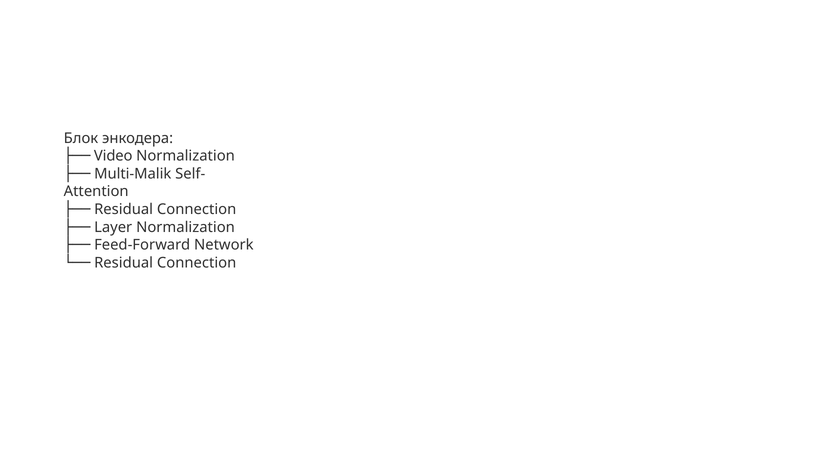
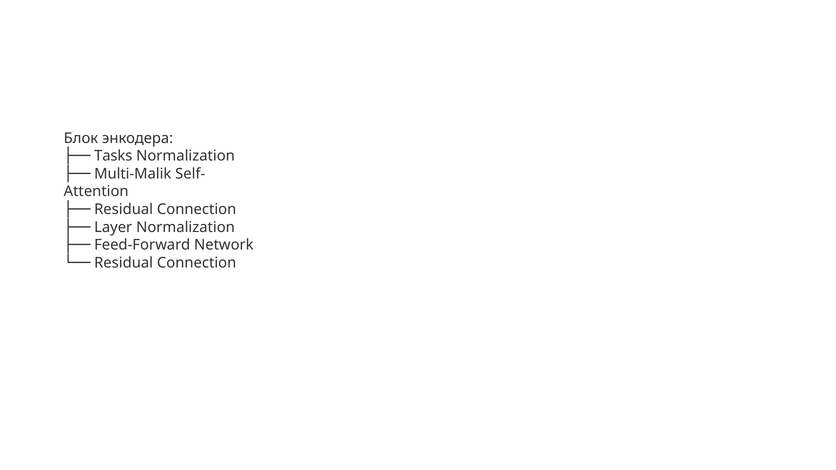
Video: Video -> Tasks
